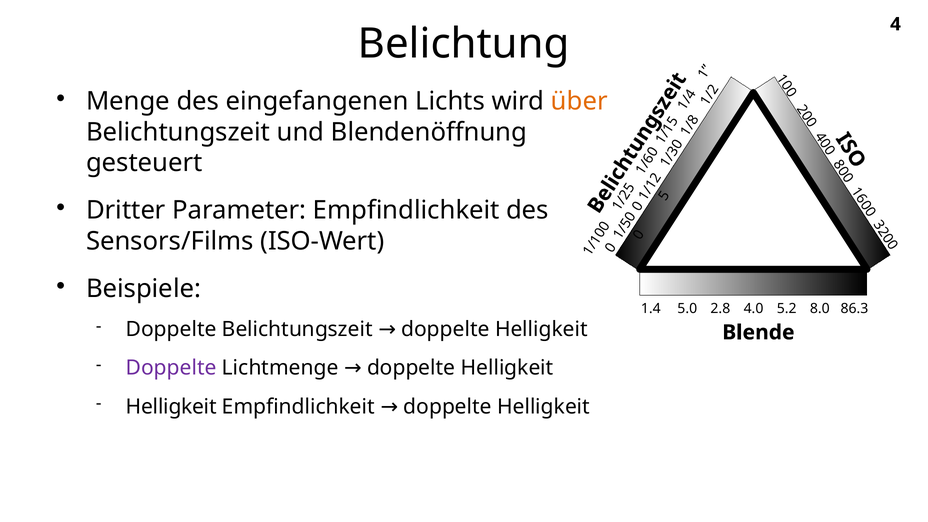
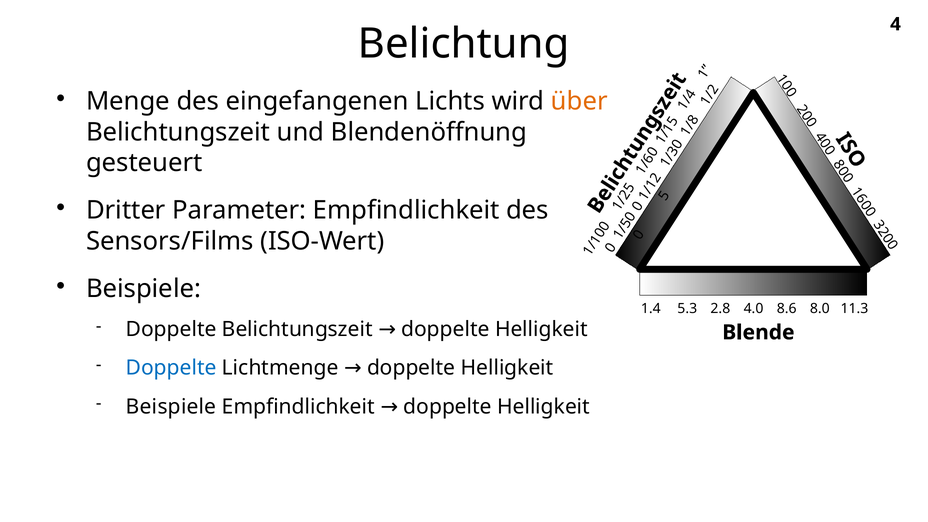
5.0: 5.0 -> 5.3
5.2: 5.2 -> 8.6
86.3: 86.3 -> 11.3
Doppelte at (171, 368) colour: purple -> blue
Helligkeit at (171, 407): Helligkeit -> Beispiele
